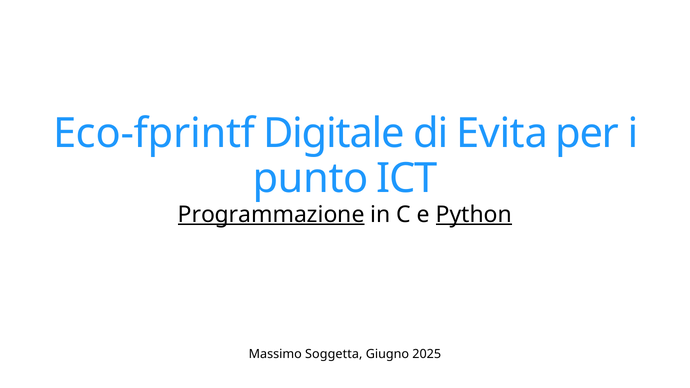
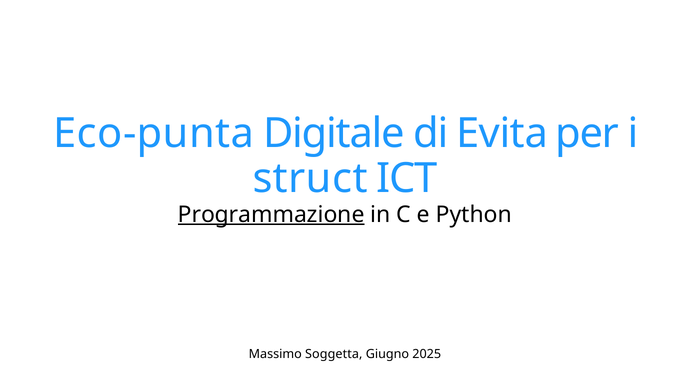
Eco-fprintf: Eco-fprintf -> Eco-punta
punto: punto -> struct
Python underline: present -> none
